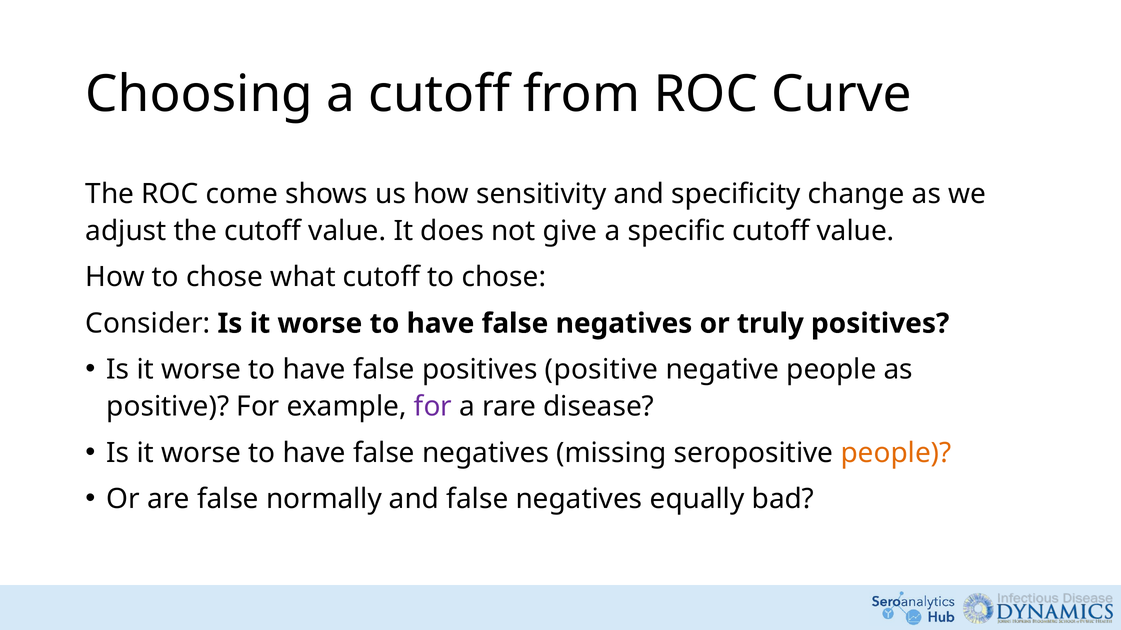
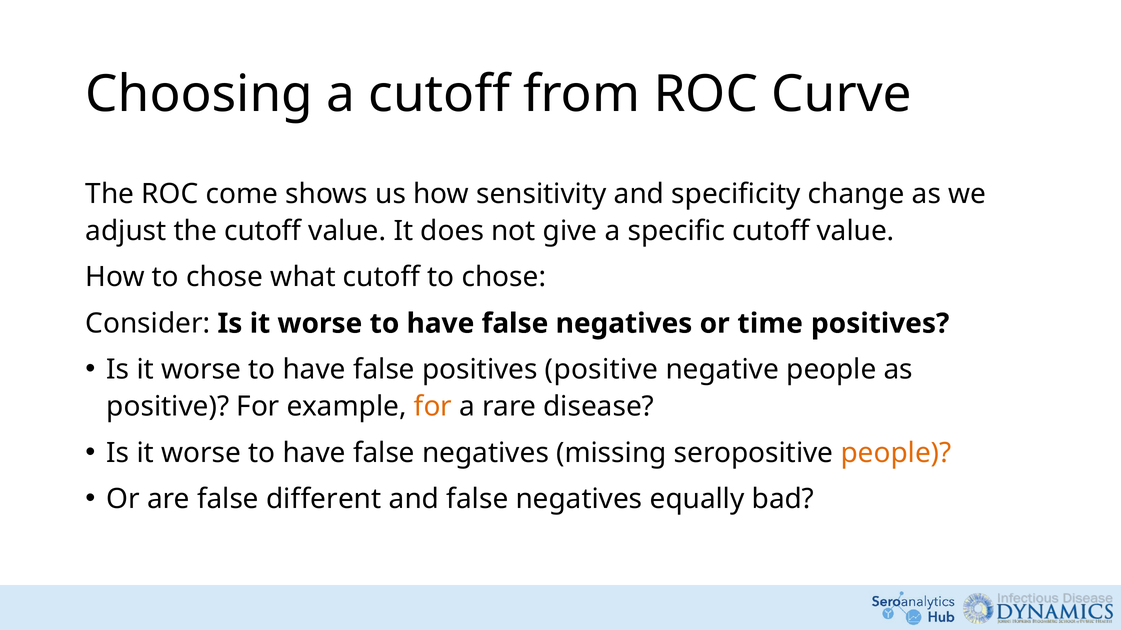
truly: truly -> time
for at (433, 407) colour: purple -> orange
normally: normally -> different
